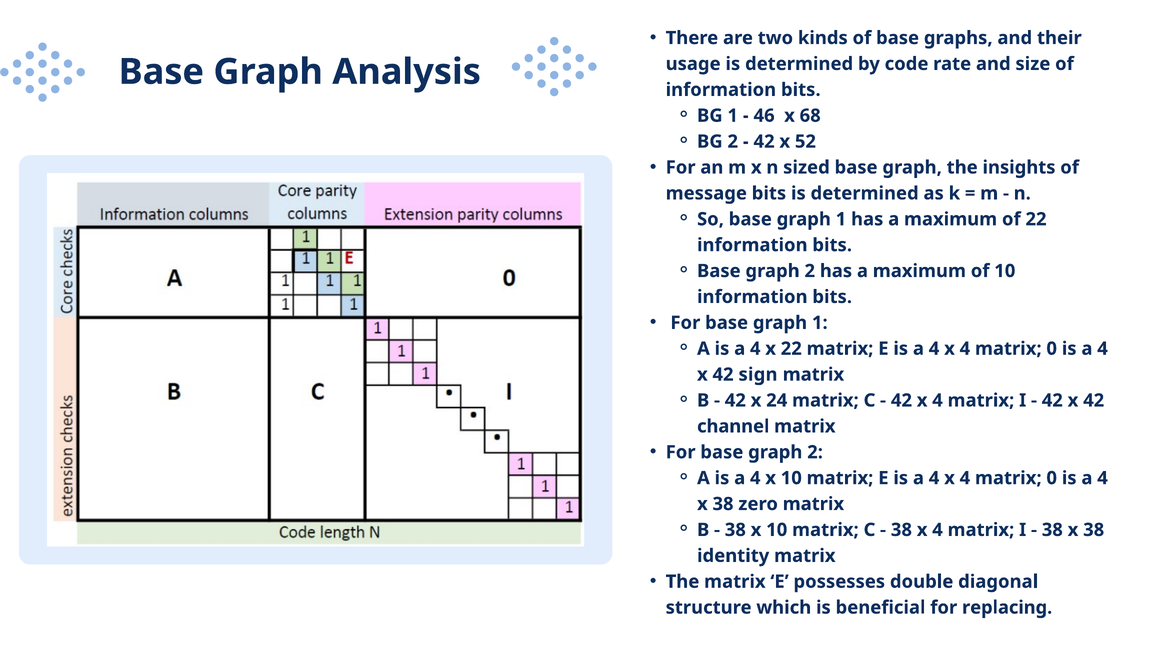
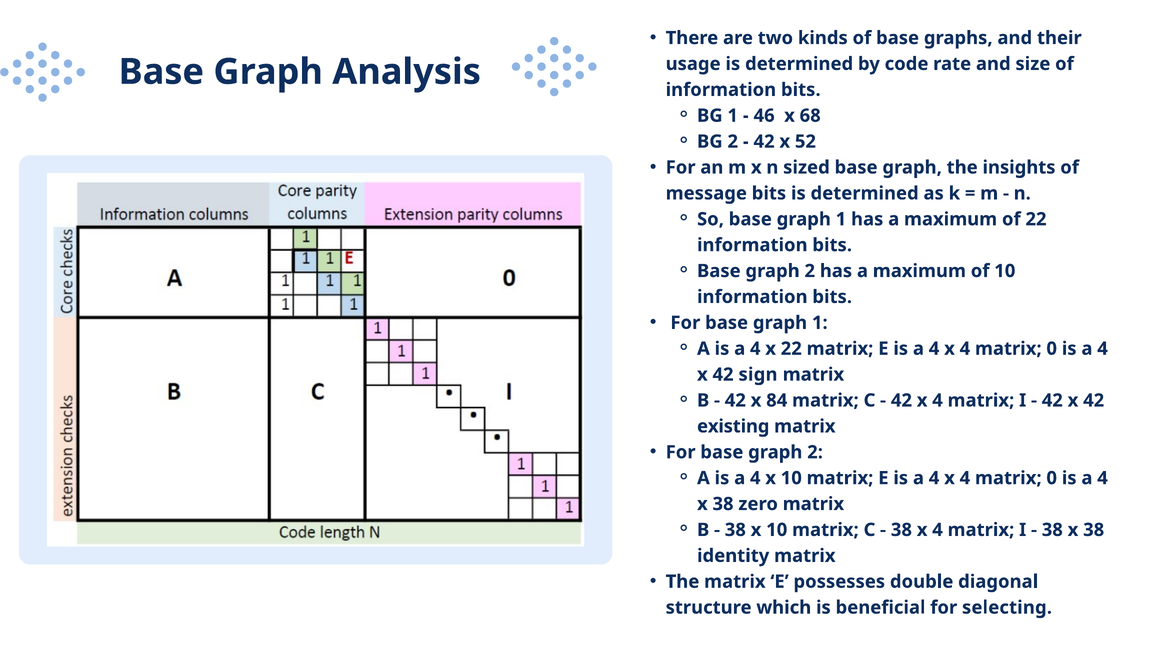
24: 24 -> 84
channel: channel -> existing
replacing: replacing -> selecting
